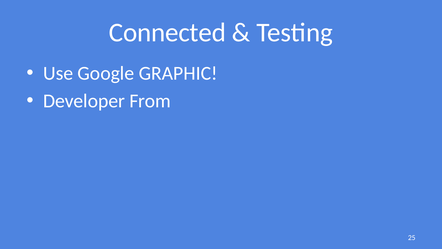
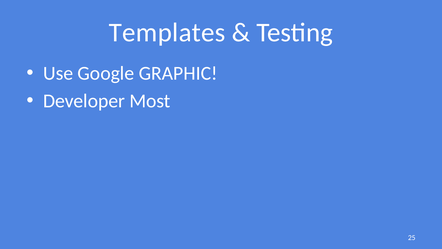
Connected: Connected -> Templates
From: From -> Most
